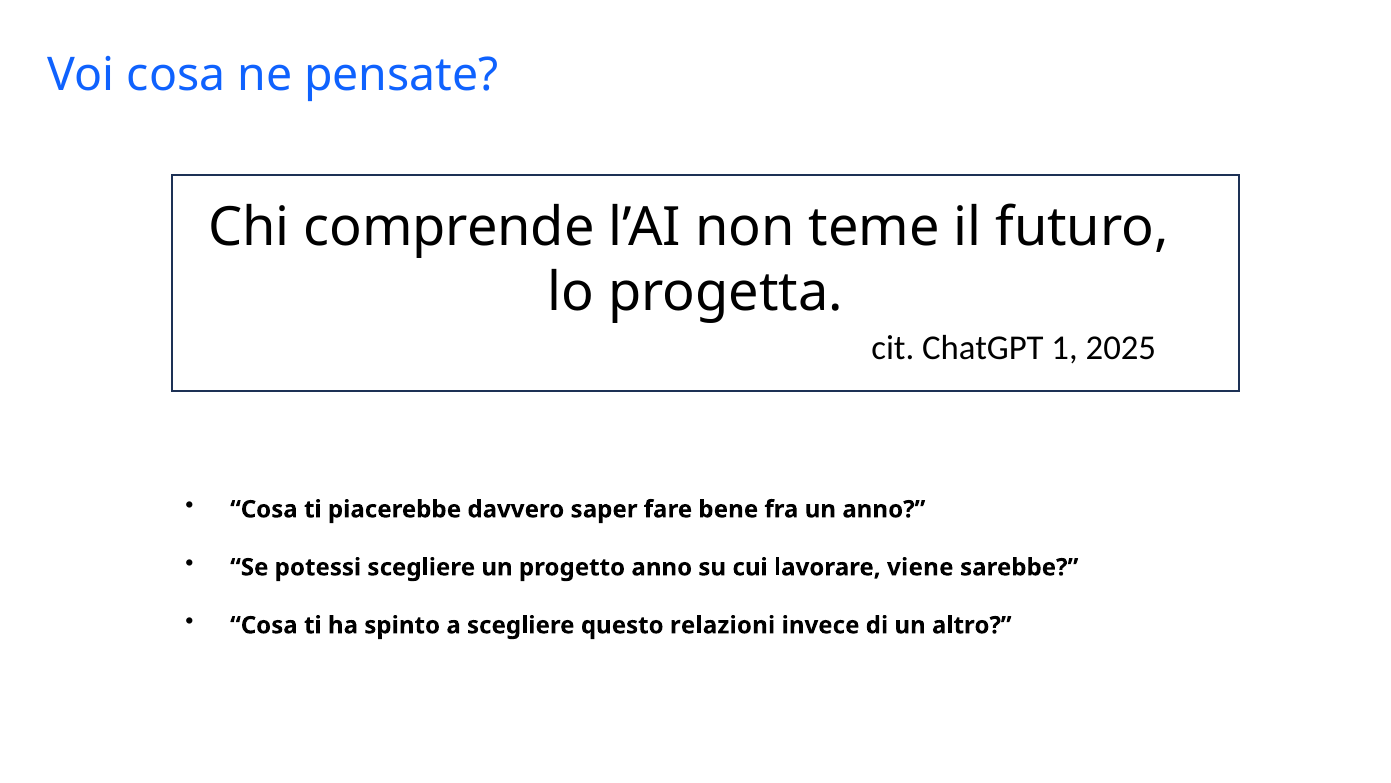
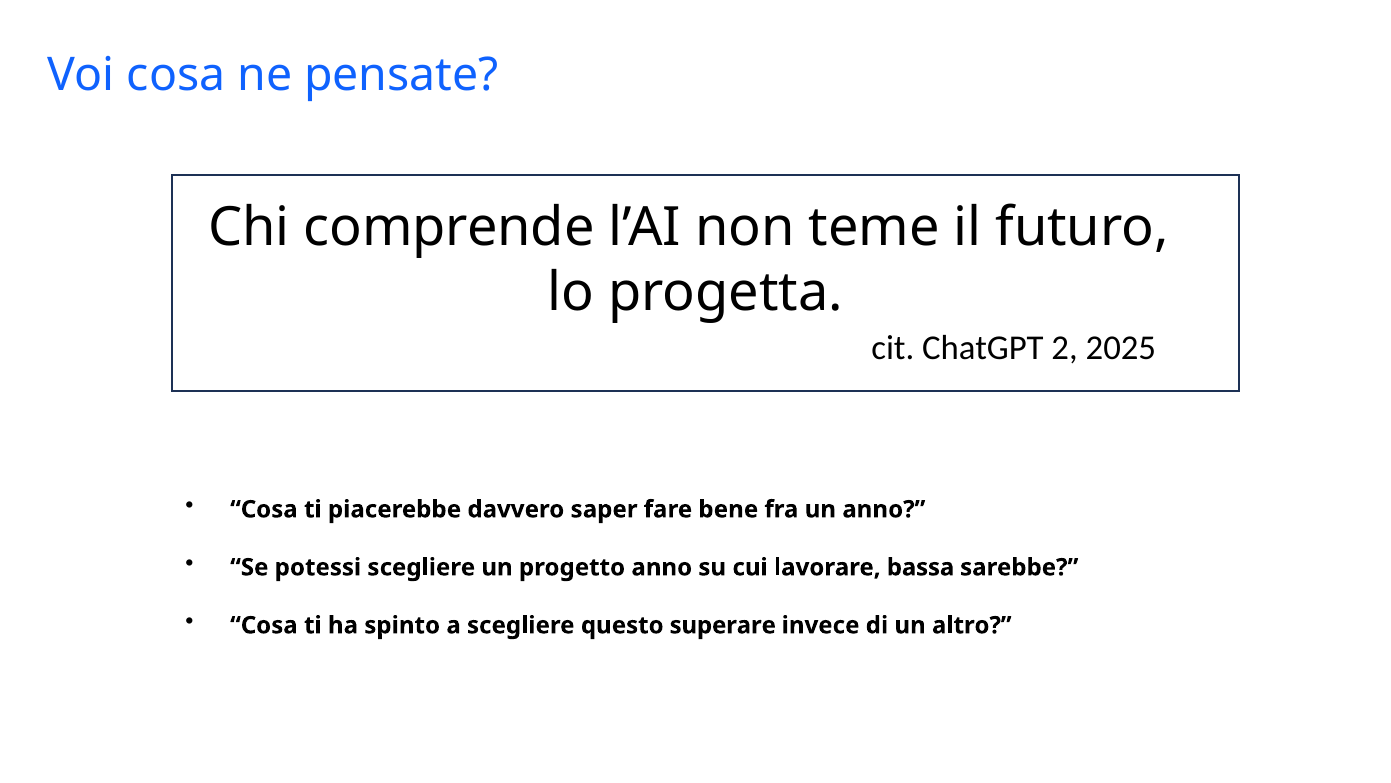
1: 1 -> 2
viene: viene -> bassa
relazioni: relazioni -> superare
